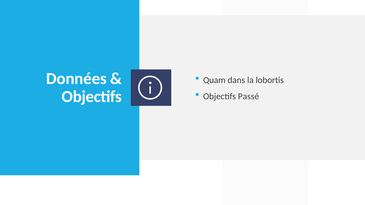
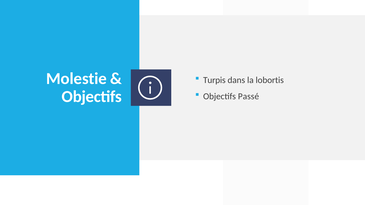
Données: Données -> Molestie
Quam: Quam -> Turpis
